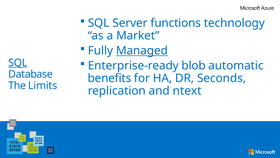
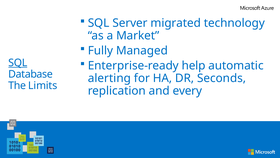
functions: functions -> migrated
Managed underline: present -> none
blob: blob -> help
benefits: benefits -> alerting
ntext: ntext -> every
